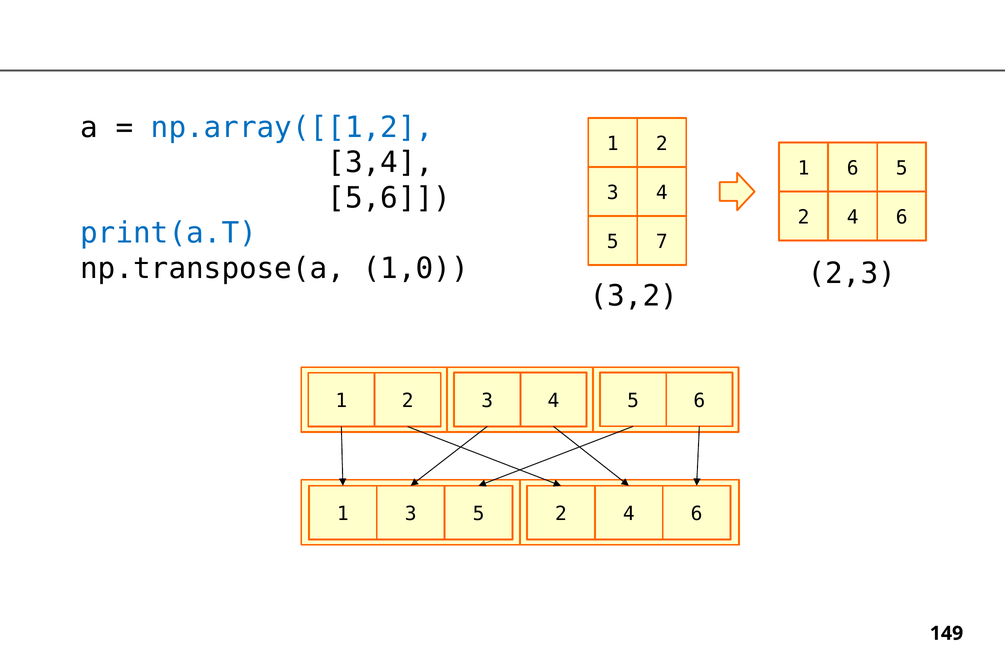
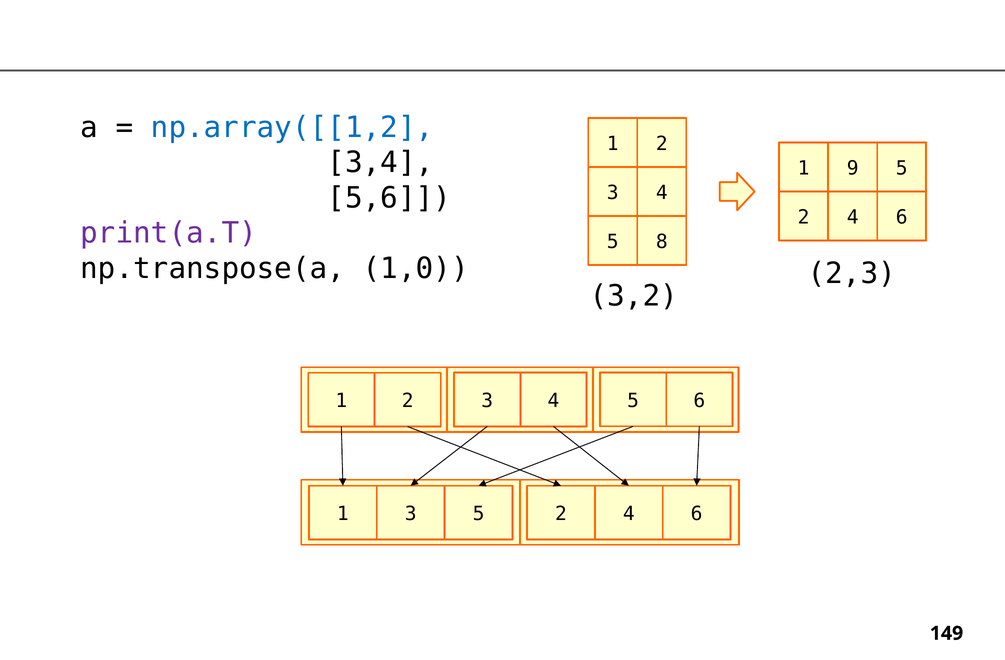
1 6: 6 -> 9
print(a.T colour: blue -> purple
7: 7 -> 8
